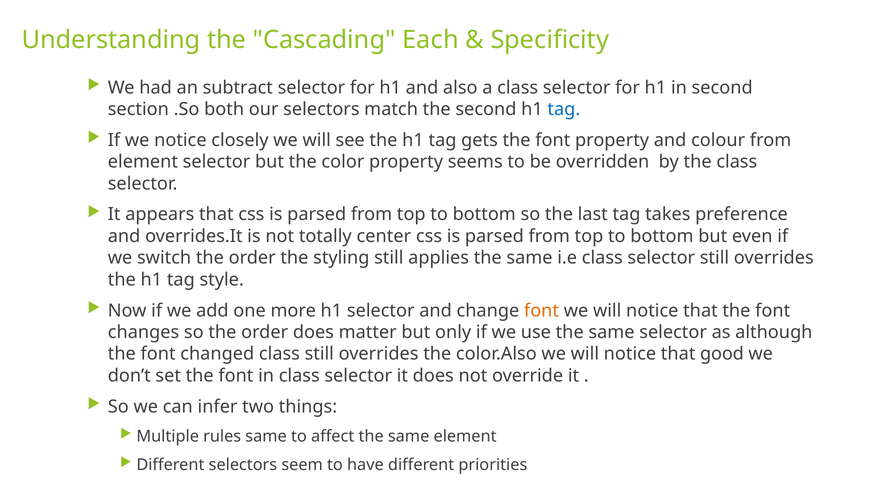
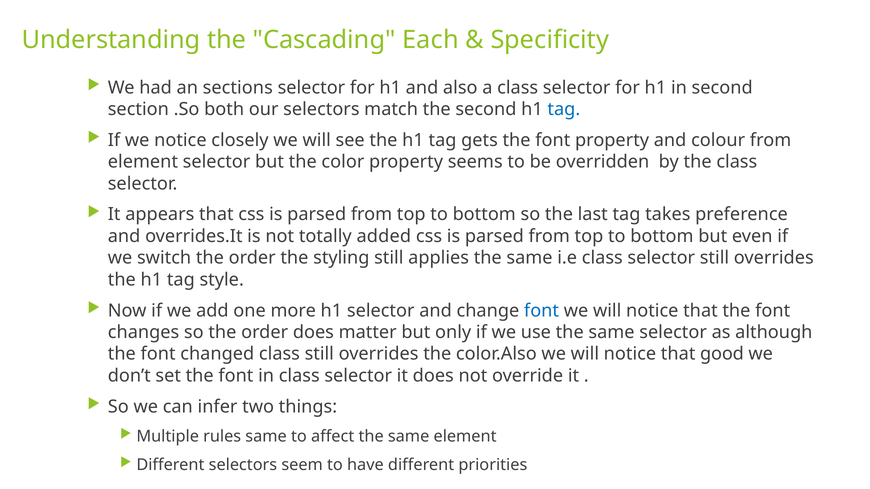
subtract: subtract -> sections
center: center -> added
font at (542, 311) colour: orange -> blue
